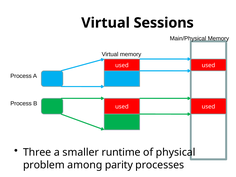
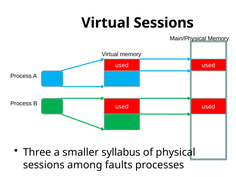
runtime: runtime -> syllabus
problem at (44, 165): problem -> sessions
parity: parity -> faults
